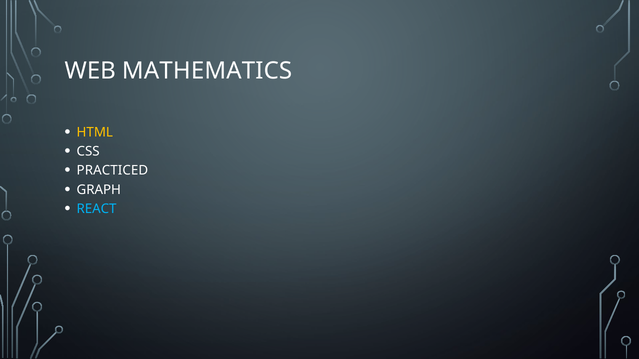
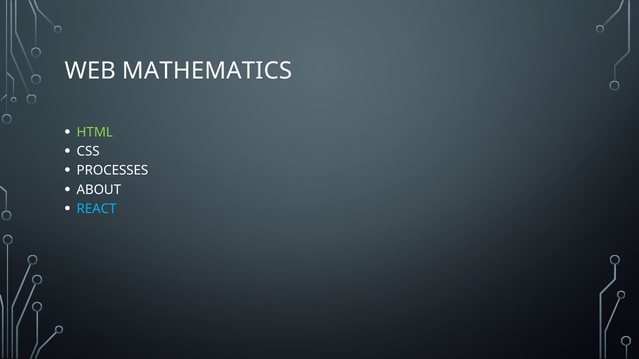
HTML colour: yellow -> light green
PRACTICED: PRACTICED -> PROCESSES
GRAPH: GRAPH -> ABOUT
